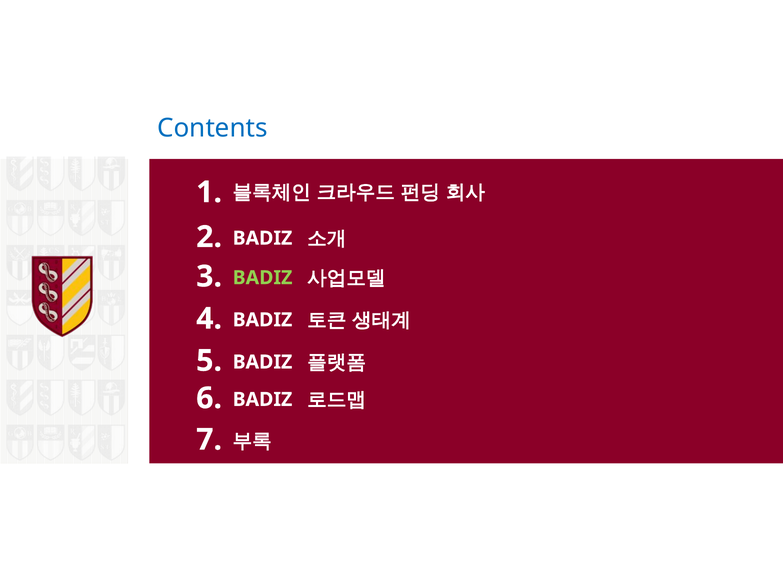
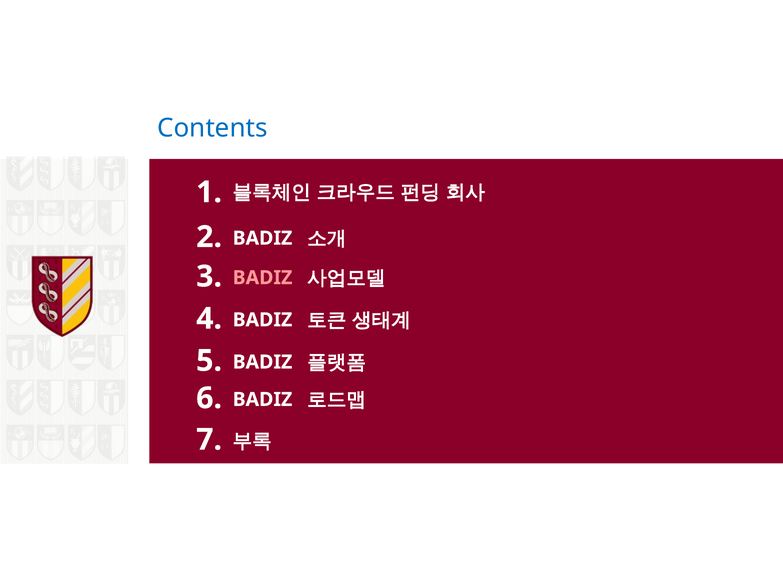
BADIZ at (262, 278) colour: light green -> pink
